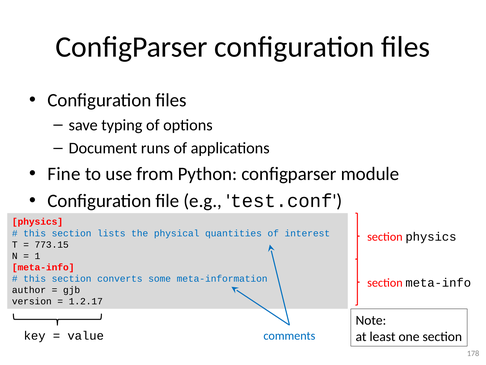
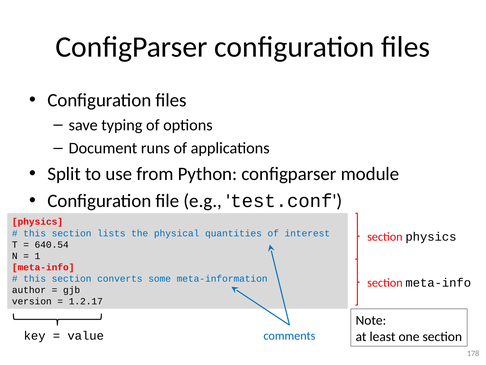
Fine: Fine -> Split
773.15: 773.15 -> 640.54
